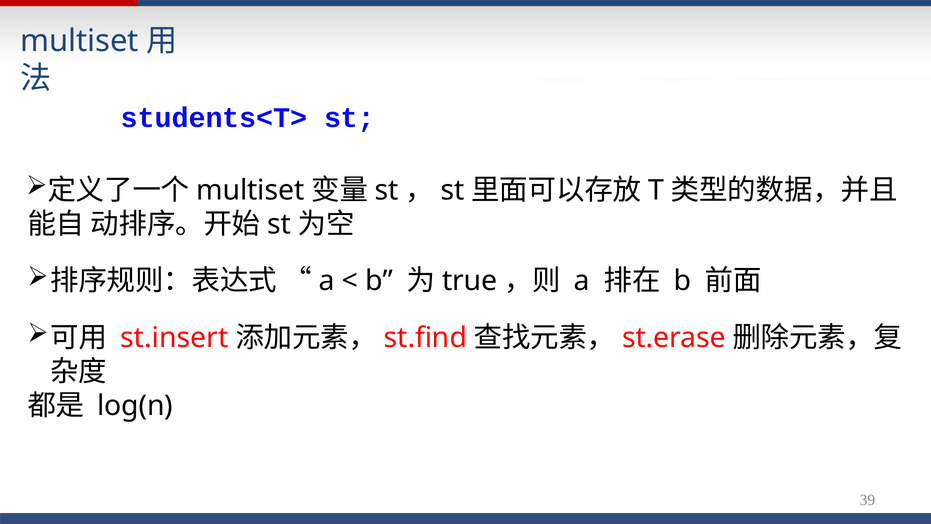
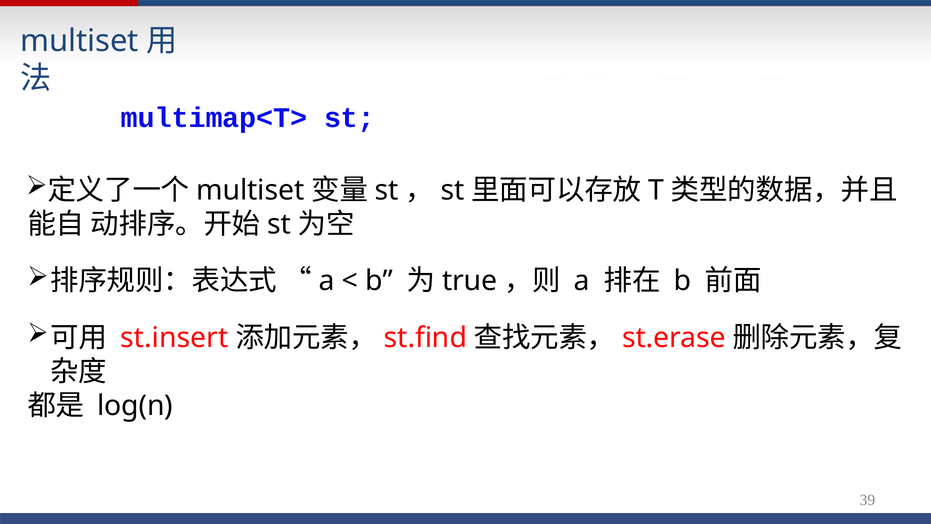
students<T>: students<T> -> multimap<T>
